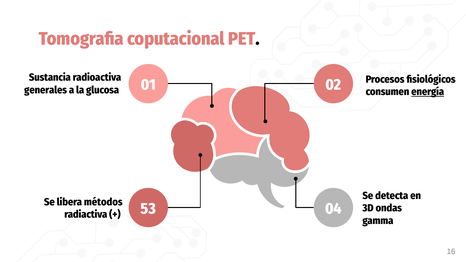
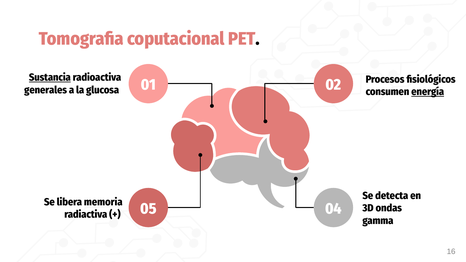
Sustancia underline: none -> present
métodos: métodos -> memoria
53: 53 -> 05
